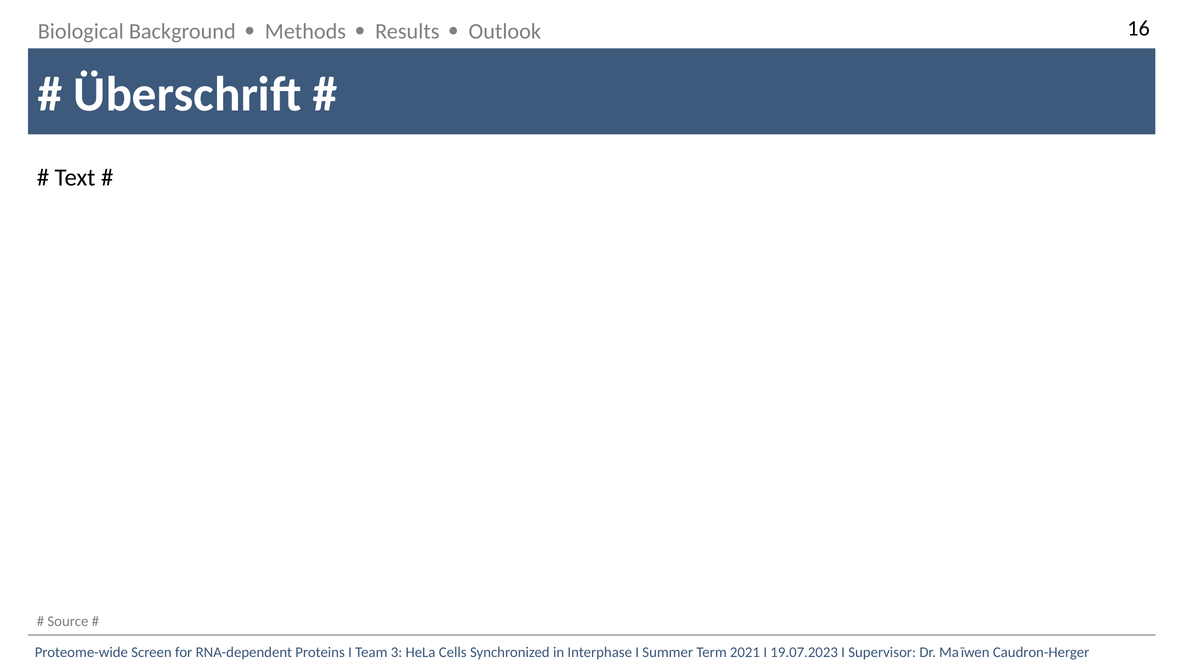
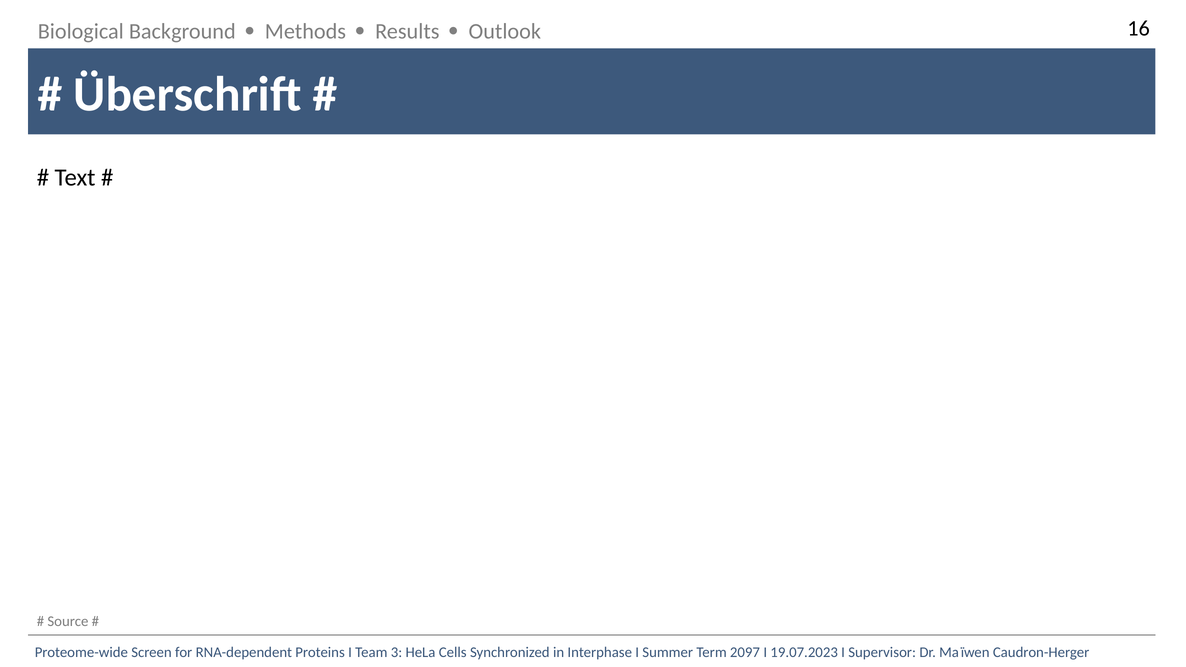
2021: 2021 -> 2097
